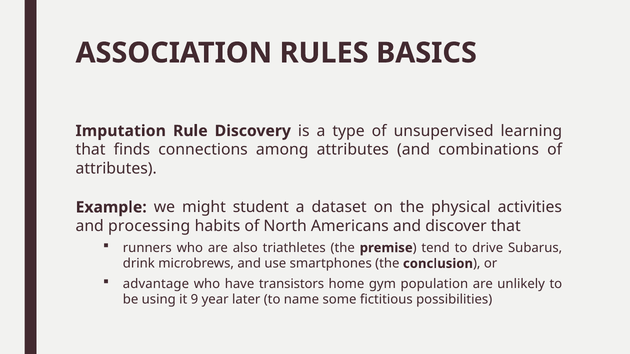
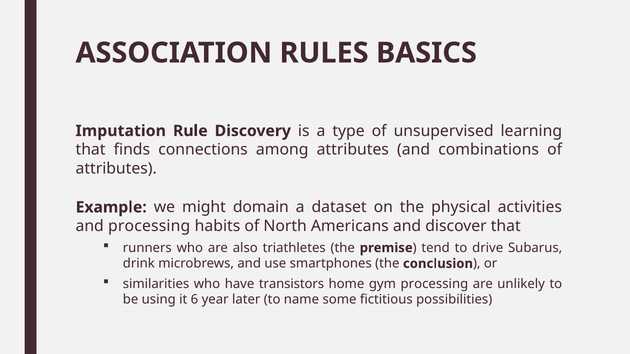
student: student -> domain
advantage: advantage -> similarities
gym population: population -> processing
9: 9 -> 6
